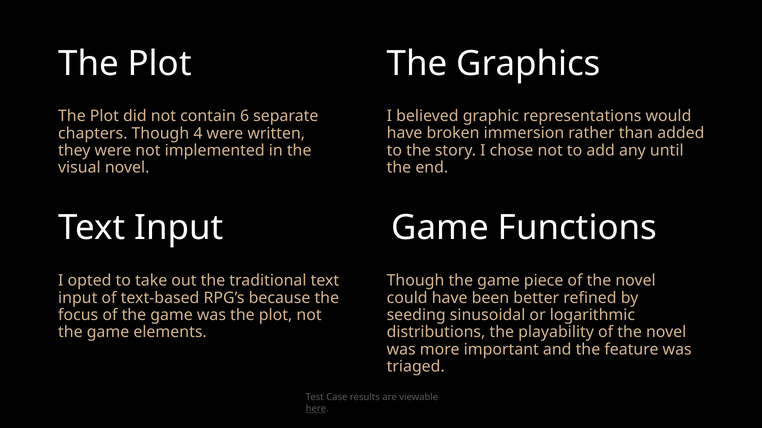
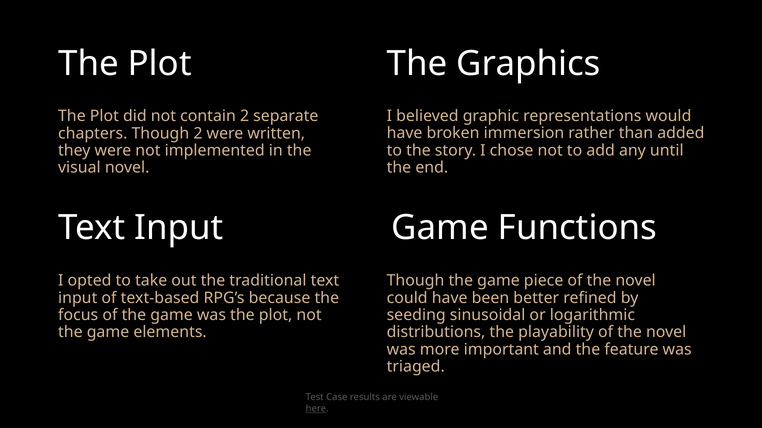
contain 6: 6 -> 2
Though 4: 4 -> 2
